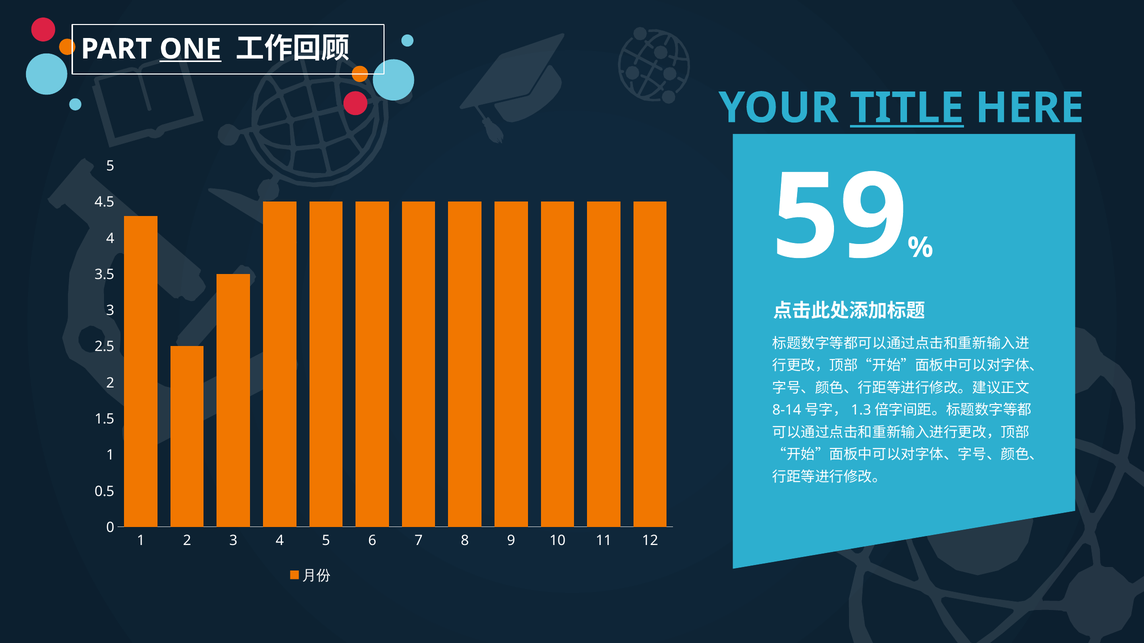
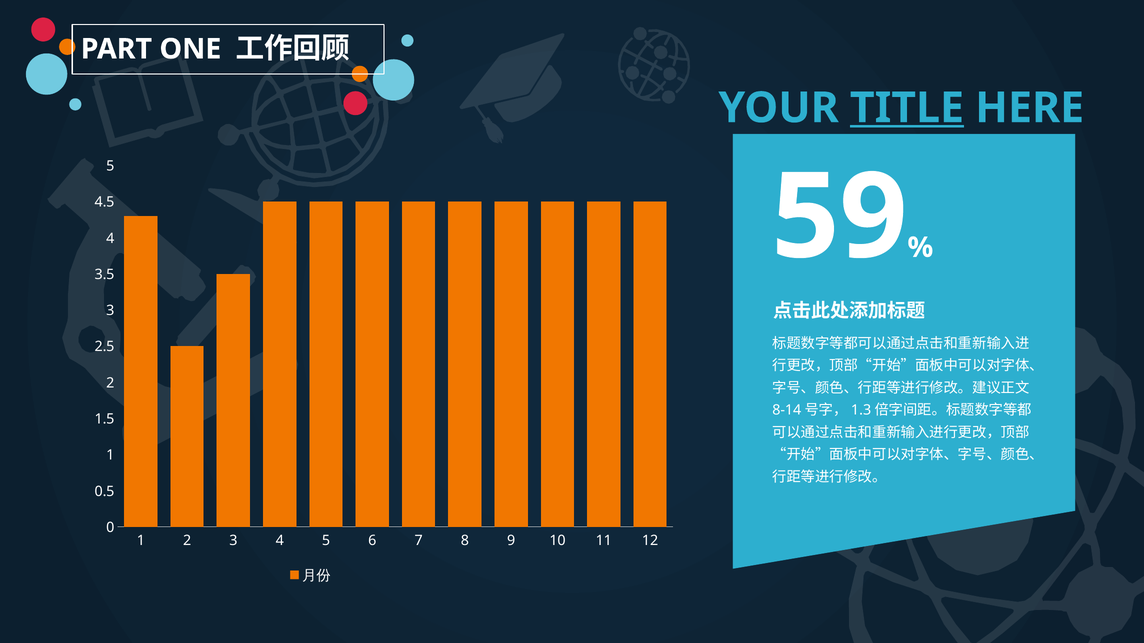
ONE underline: present -> none
